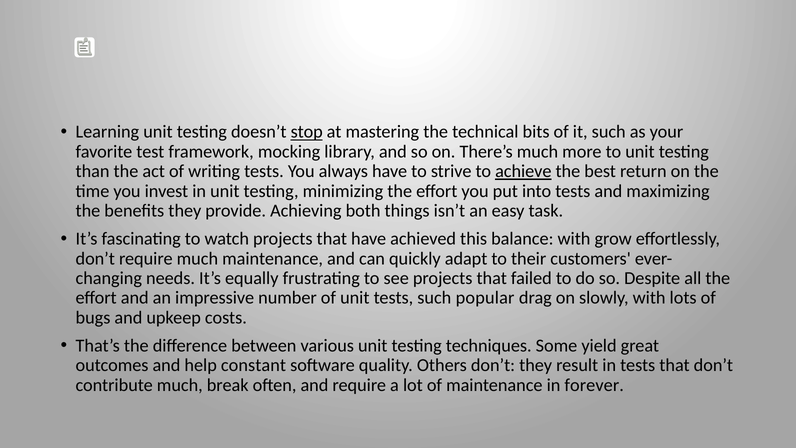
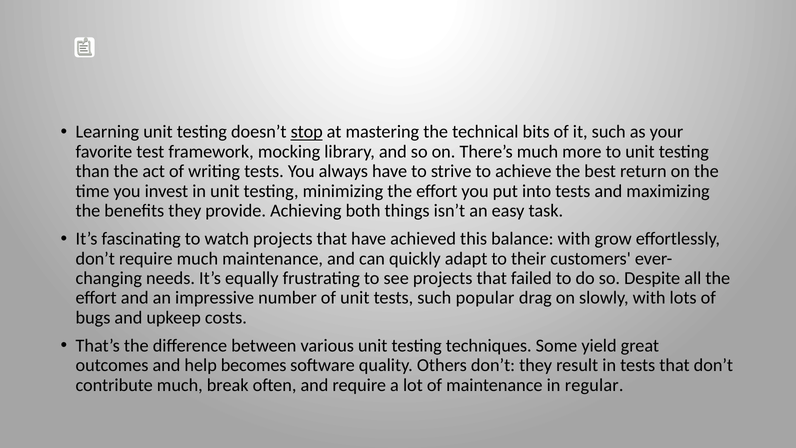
achieve underline: present -> none
constant: constant -> becomes
forever: forever -> regular
